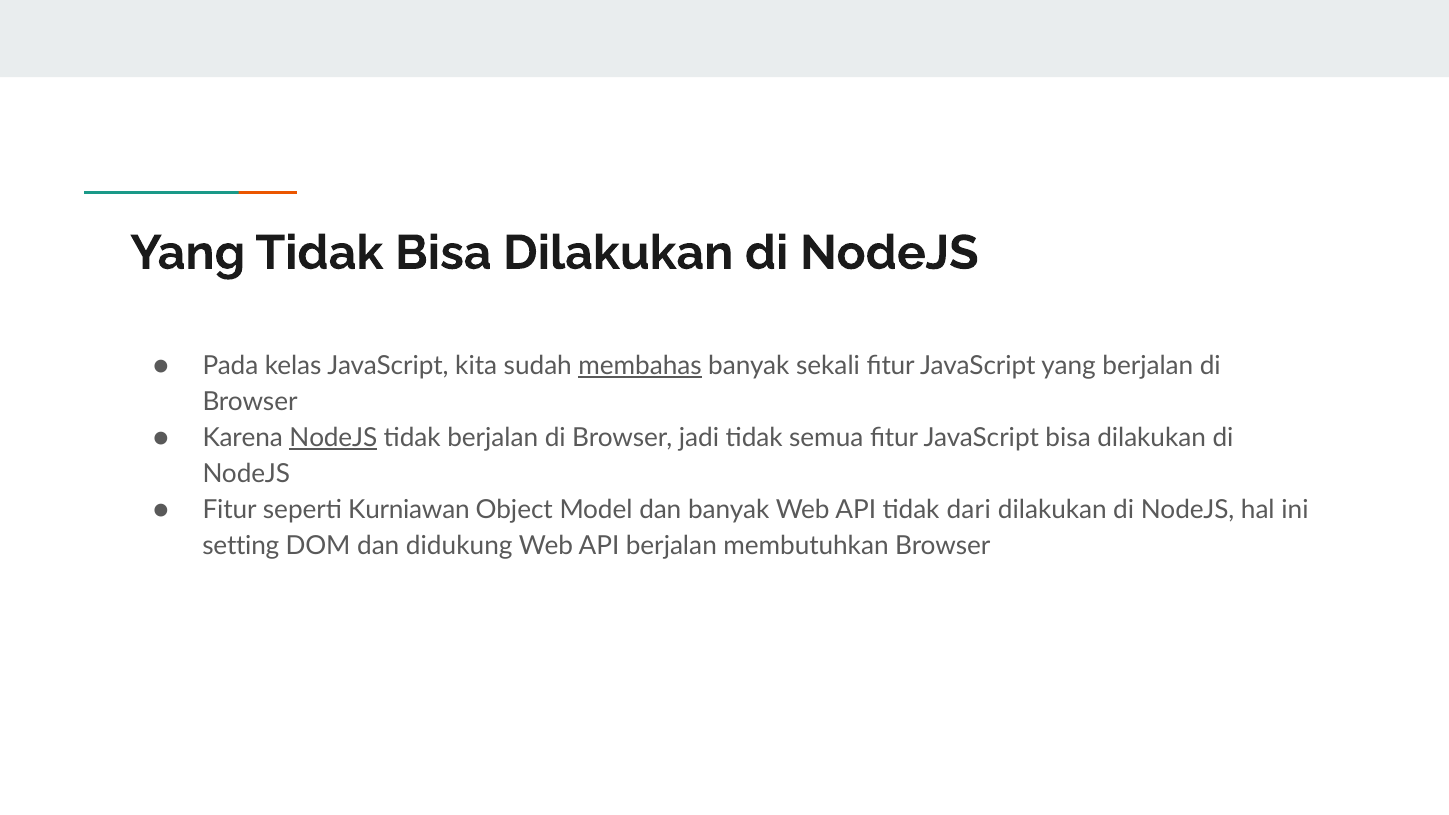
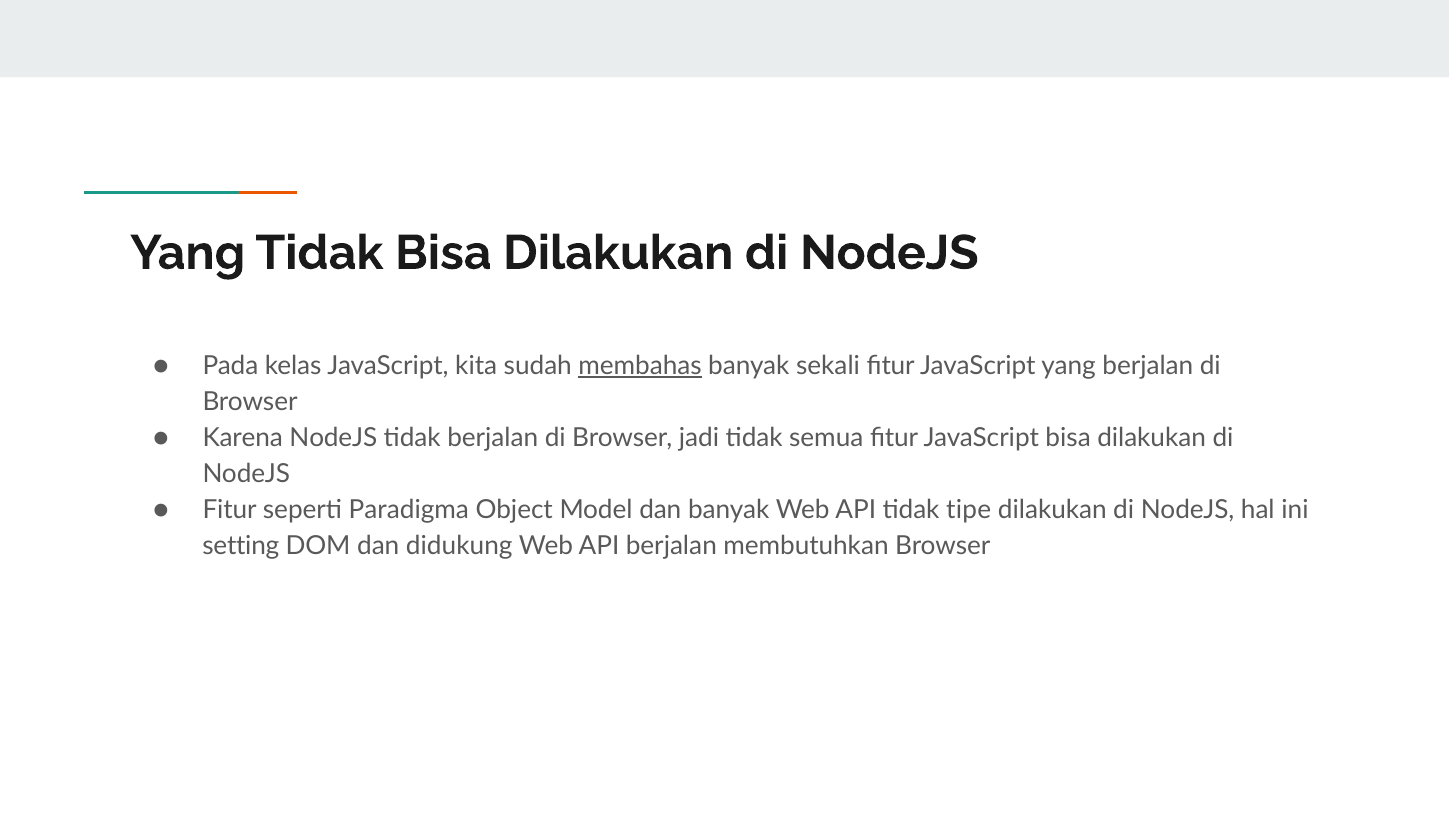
NodeJS at (333, 438) underline: present -> none
Kurniawan: Kurniawan -> Paradigma
dari: dari -> tipe
